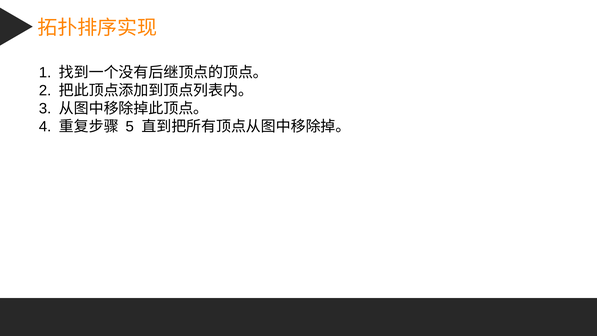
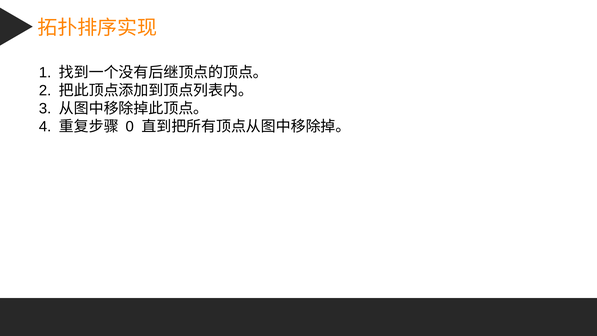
5: 5 -> 0
